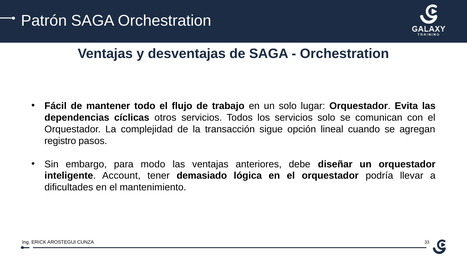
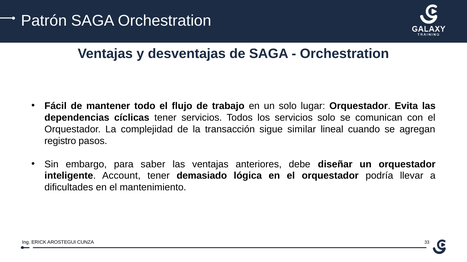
cíclicas otros: otros -> tener
opción: opción -> similar
modo: modo -> saber
